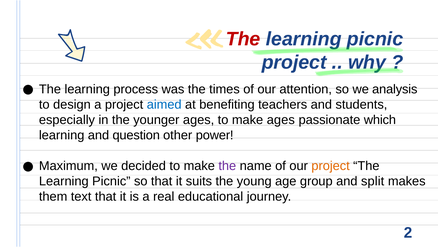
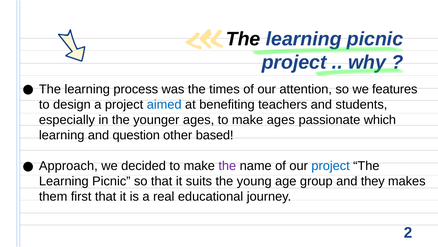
The at (243, 39) colour: red -> black
analysis: analysis -> features
power: power -> based
Maximum: Maximum -> Approach
project at (331, 166) colour: orange -> blue
split: split -> they
text: text -> first
